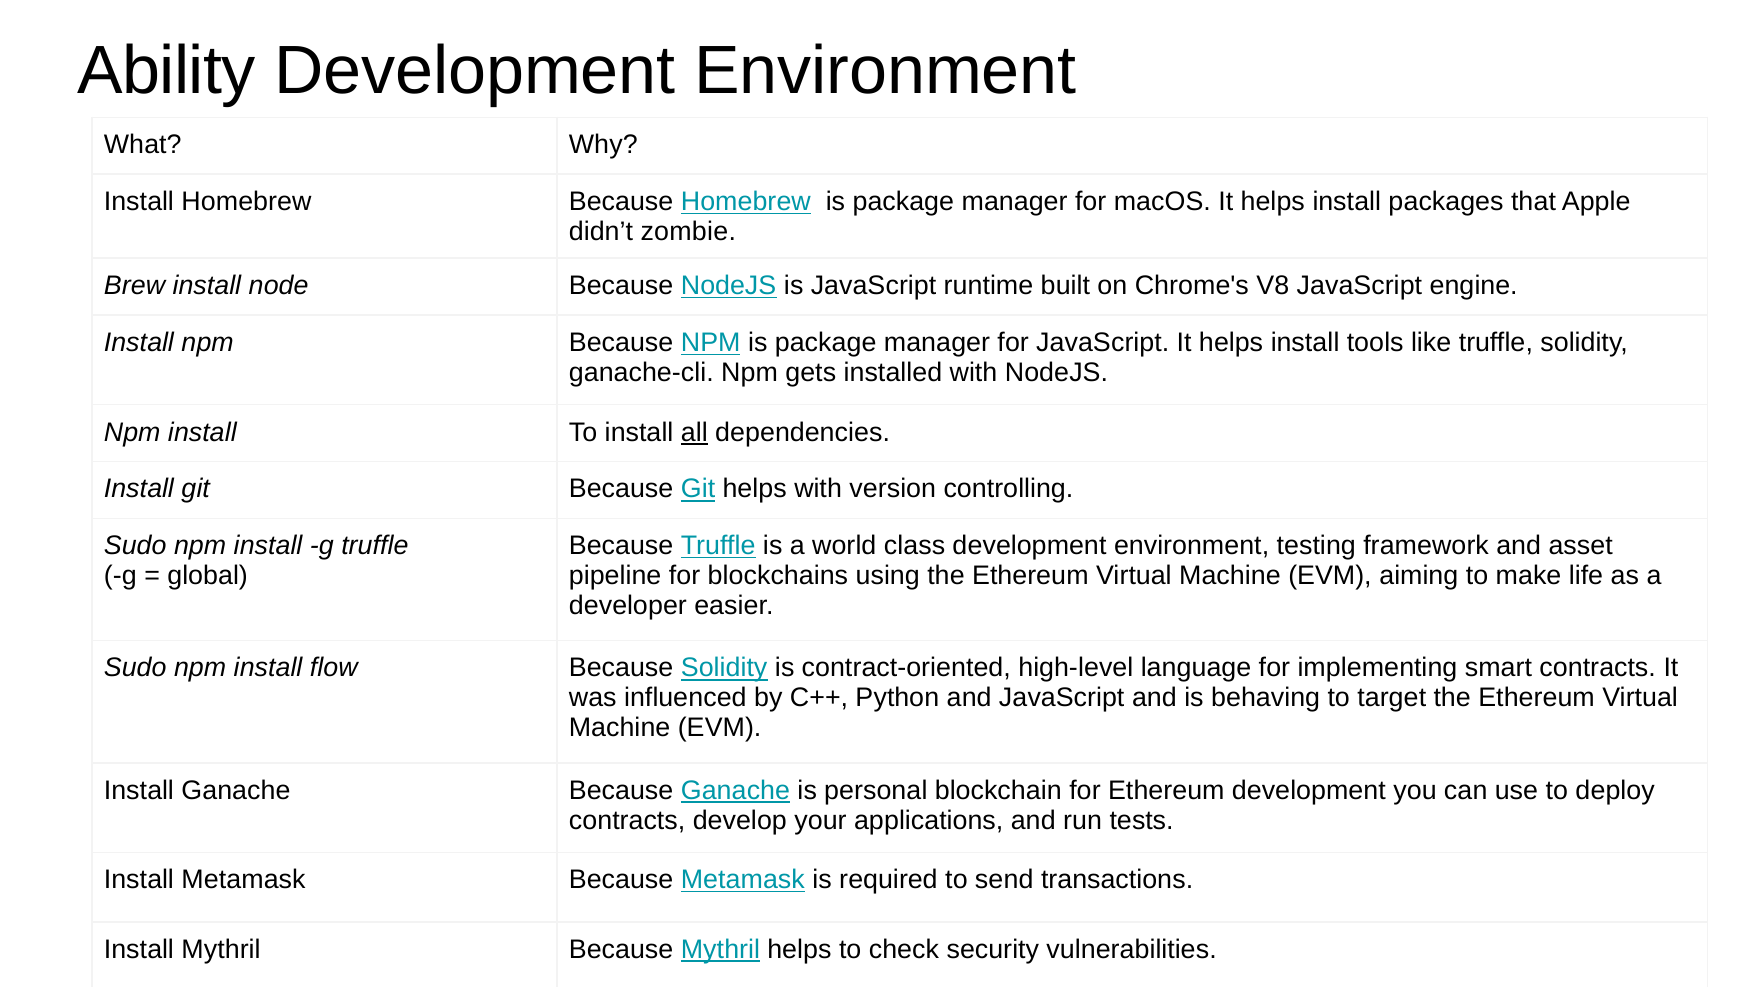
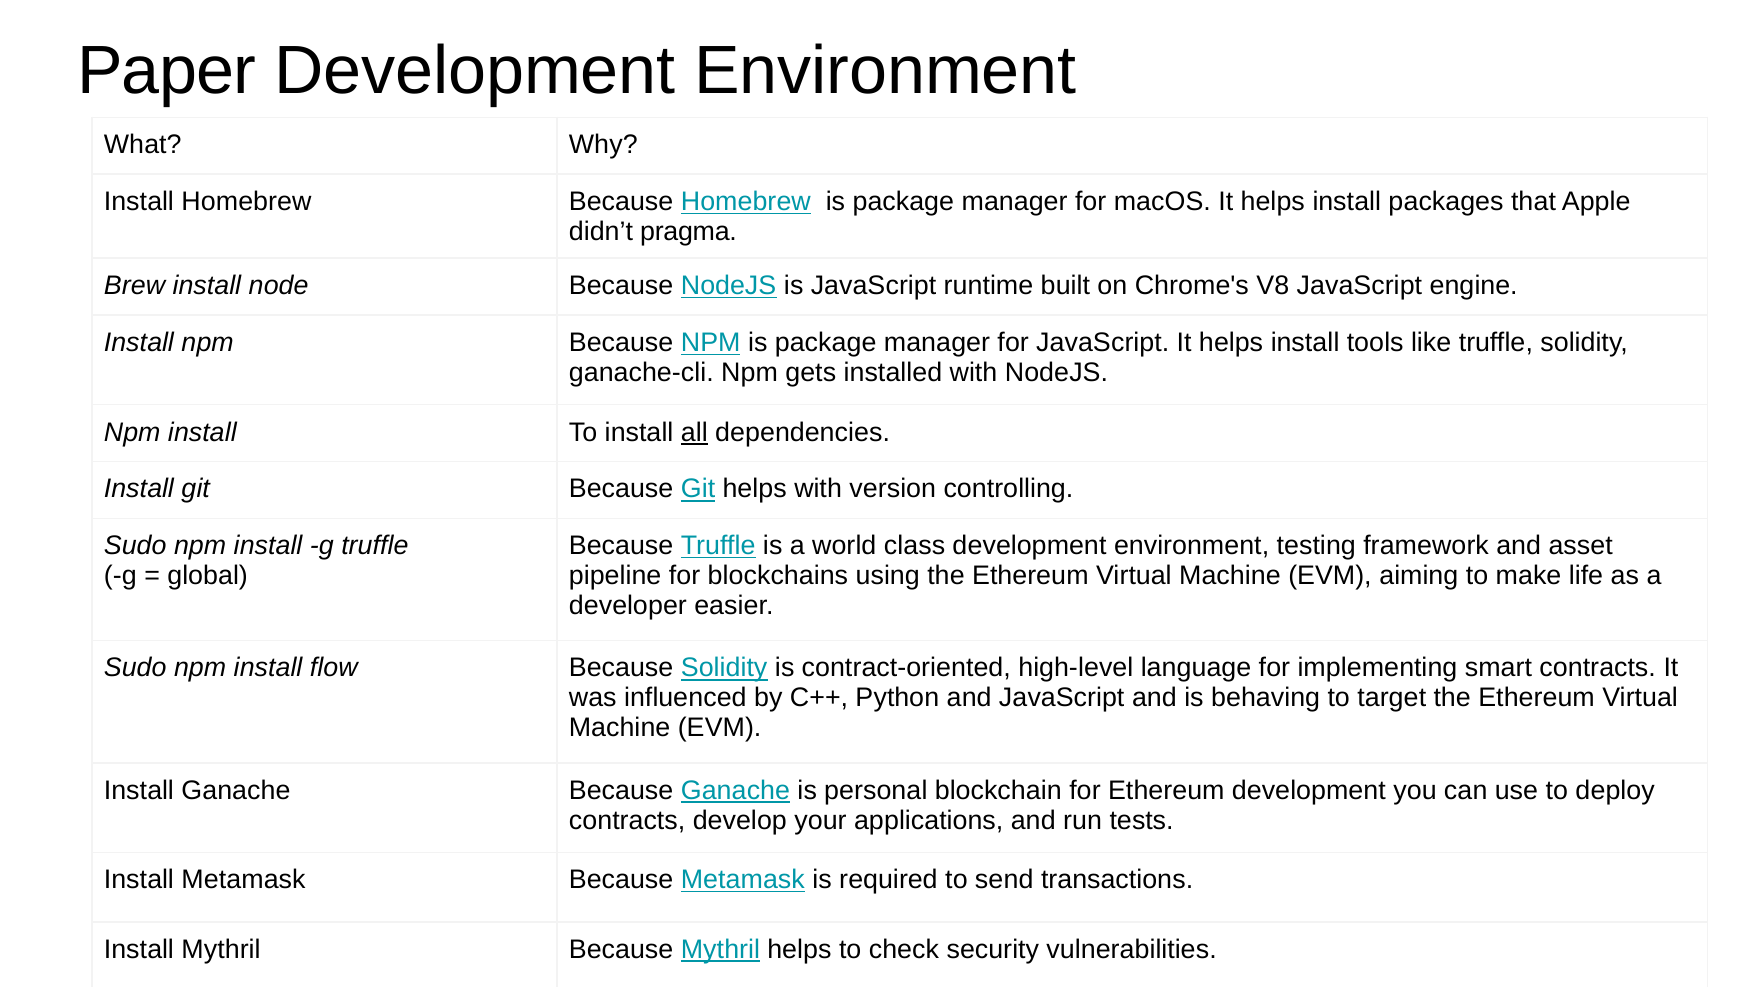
Ability: Ability -> Paper
zombie: zombie -> pragma
